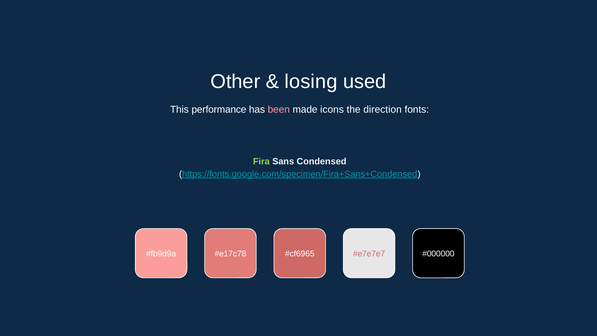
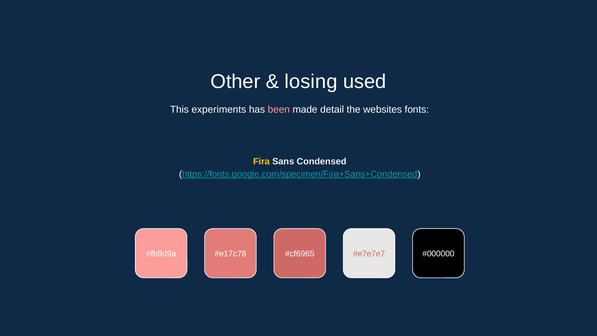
performance: performance -> experiments
icons: icons -> detail
direction: direction -> websites
Fira colour: light green -> yellow
